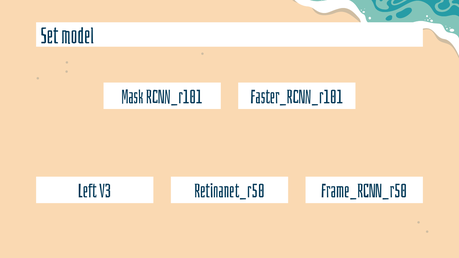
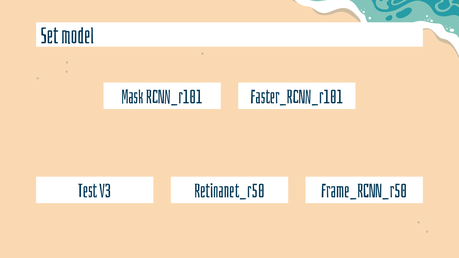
Left: Left -> Test
